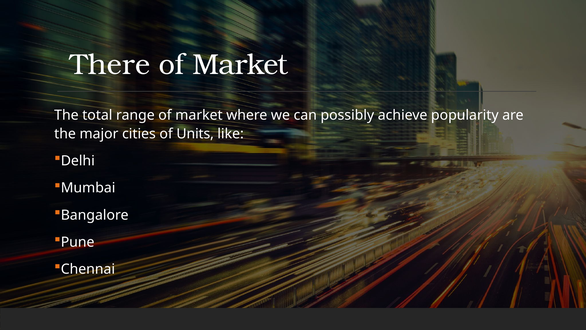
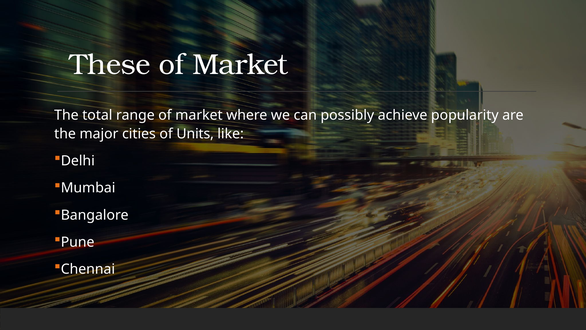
There: There -> These
